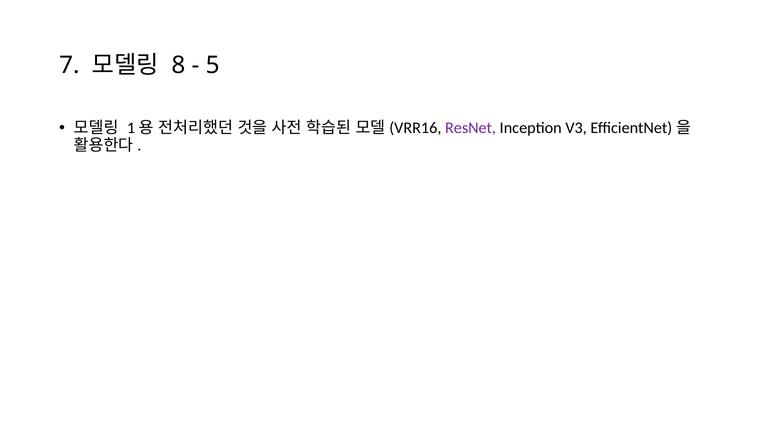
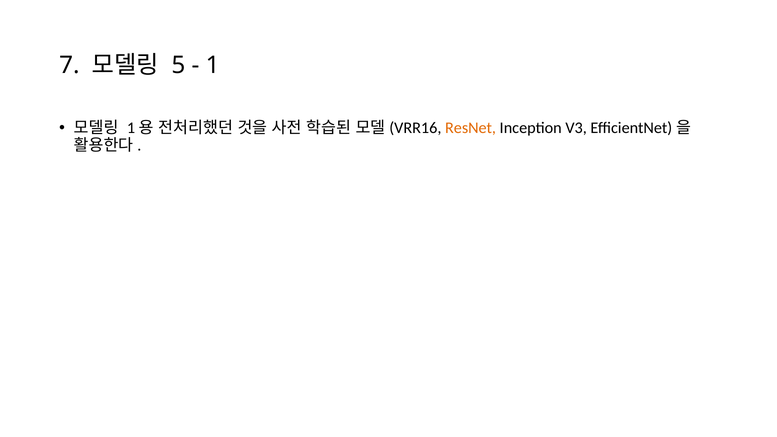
8: 8 -> 5
5: 5 -> 1
ResNet colour: purple -> orange
